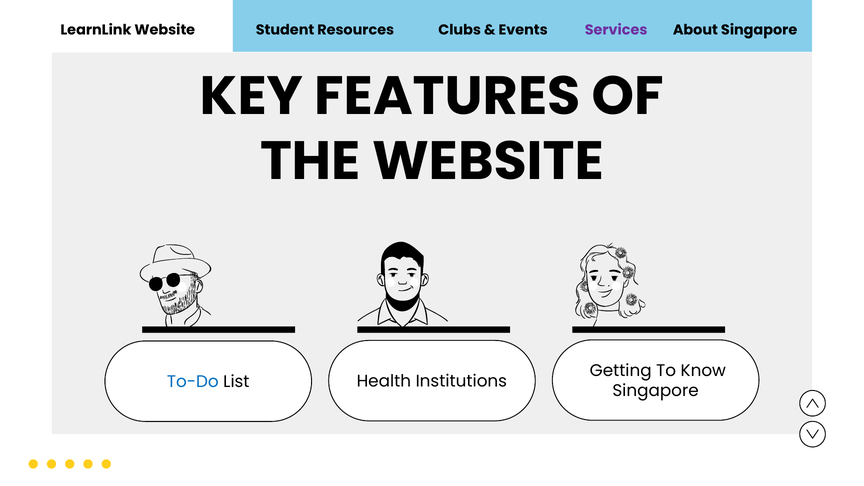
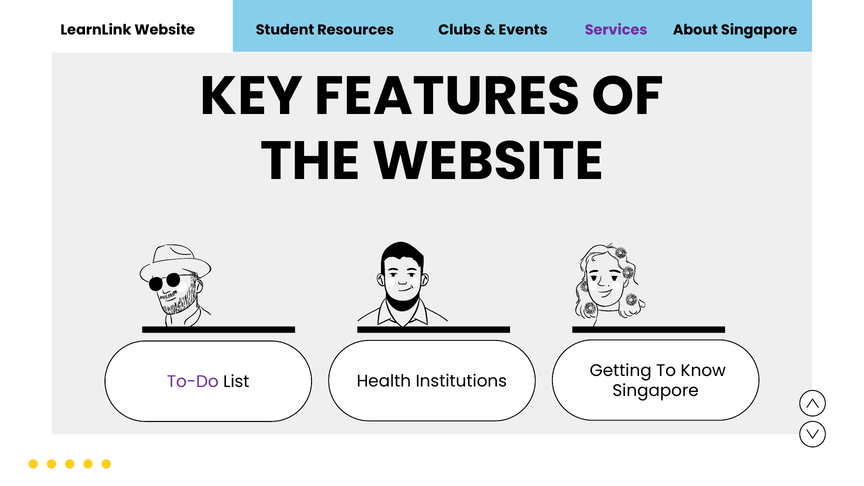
To-Do colour: blue -> purple
